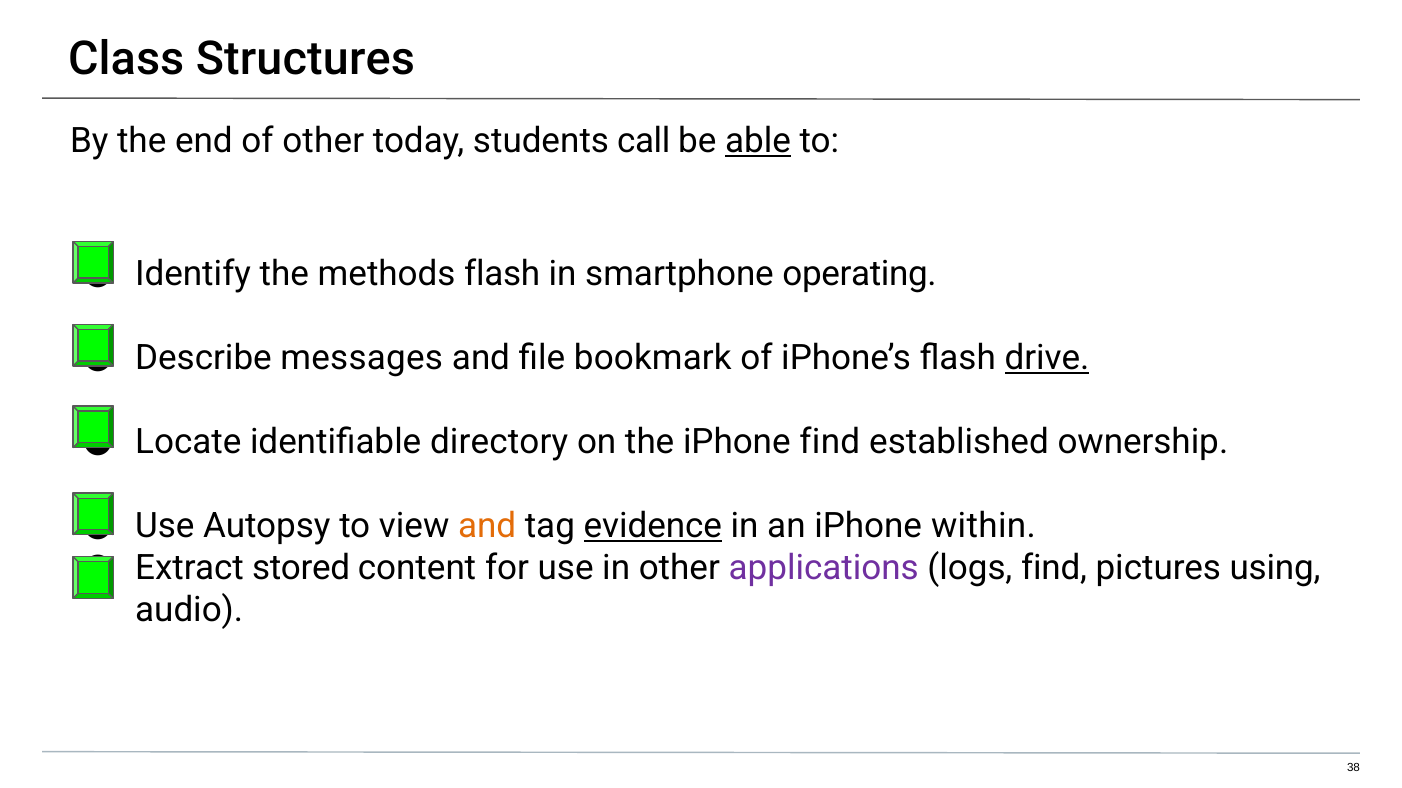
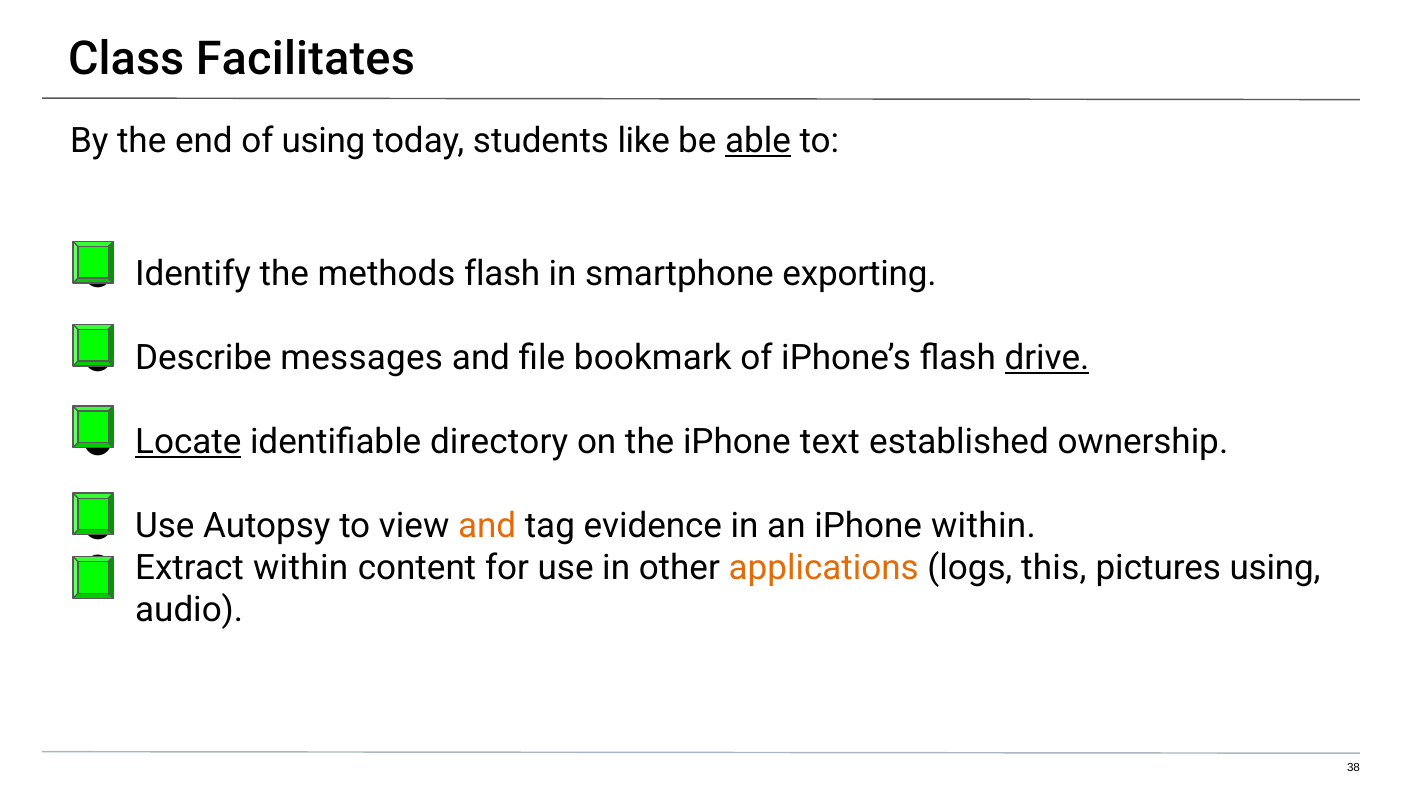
Structures: Structures -> Facilitates
of other: other -> using
call: call -> like
operating: operating -> exporting
Locate underline: none -> present
iPhone find: find -> text
evidence underline: present -> none
Extract stored: stored -> within
applications colour: purple -> orange
logs find: find -> this
